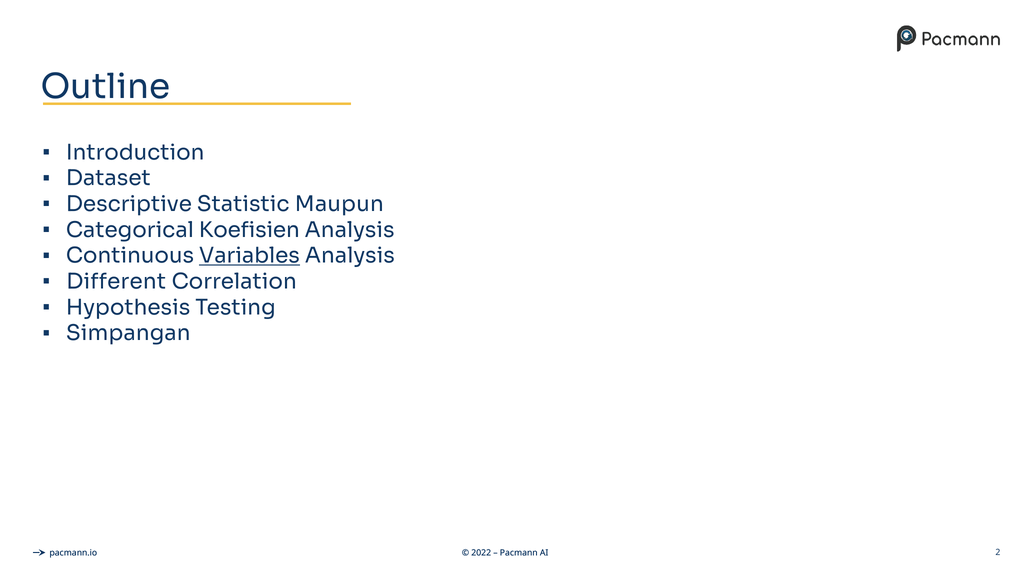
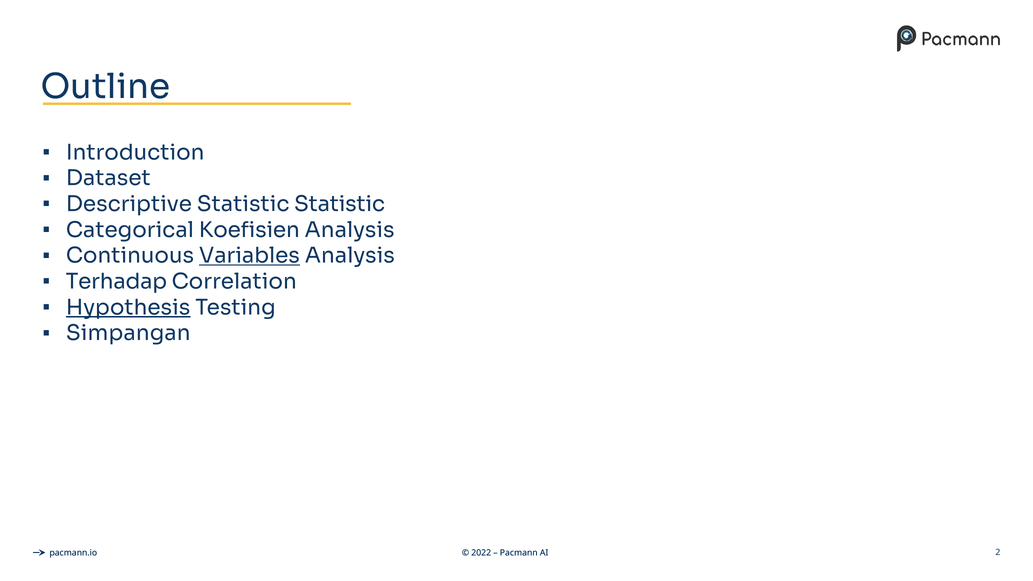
Statistic Maupun: Maupun -> Statistic
Different: Different -> Terhadap
Hypothesis underline: none -> present
